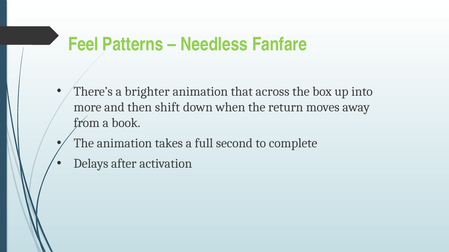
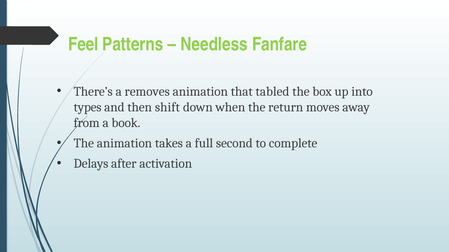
brighter: brighter -> removes
across: across -> tabled
more: more -> types
